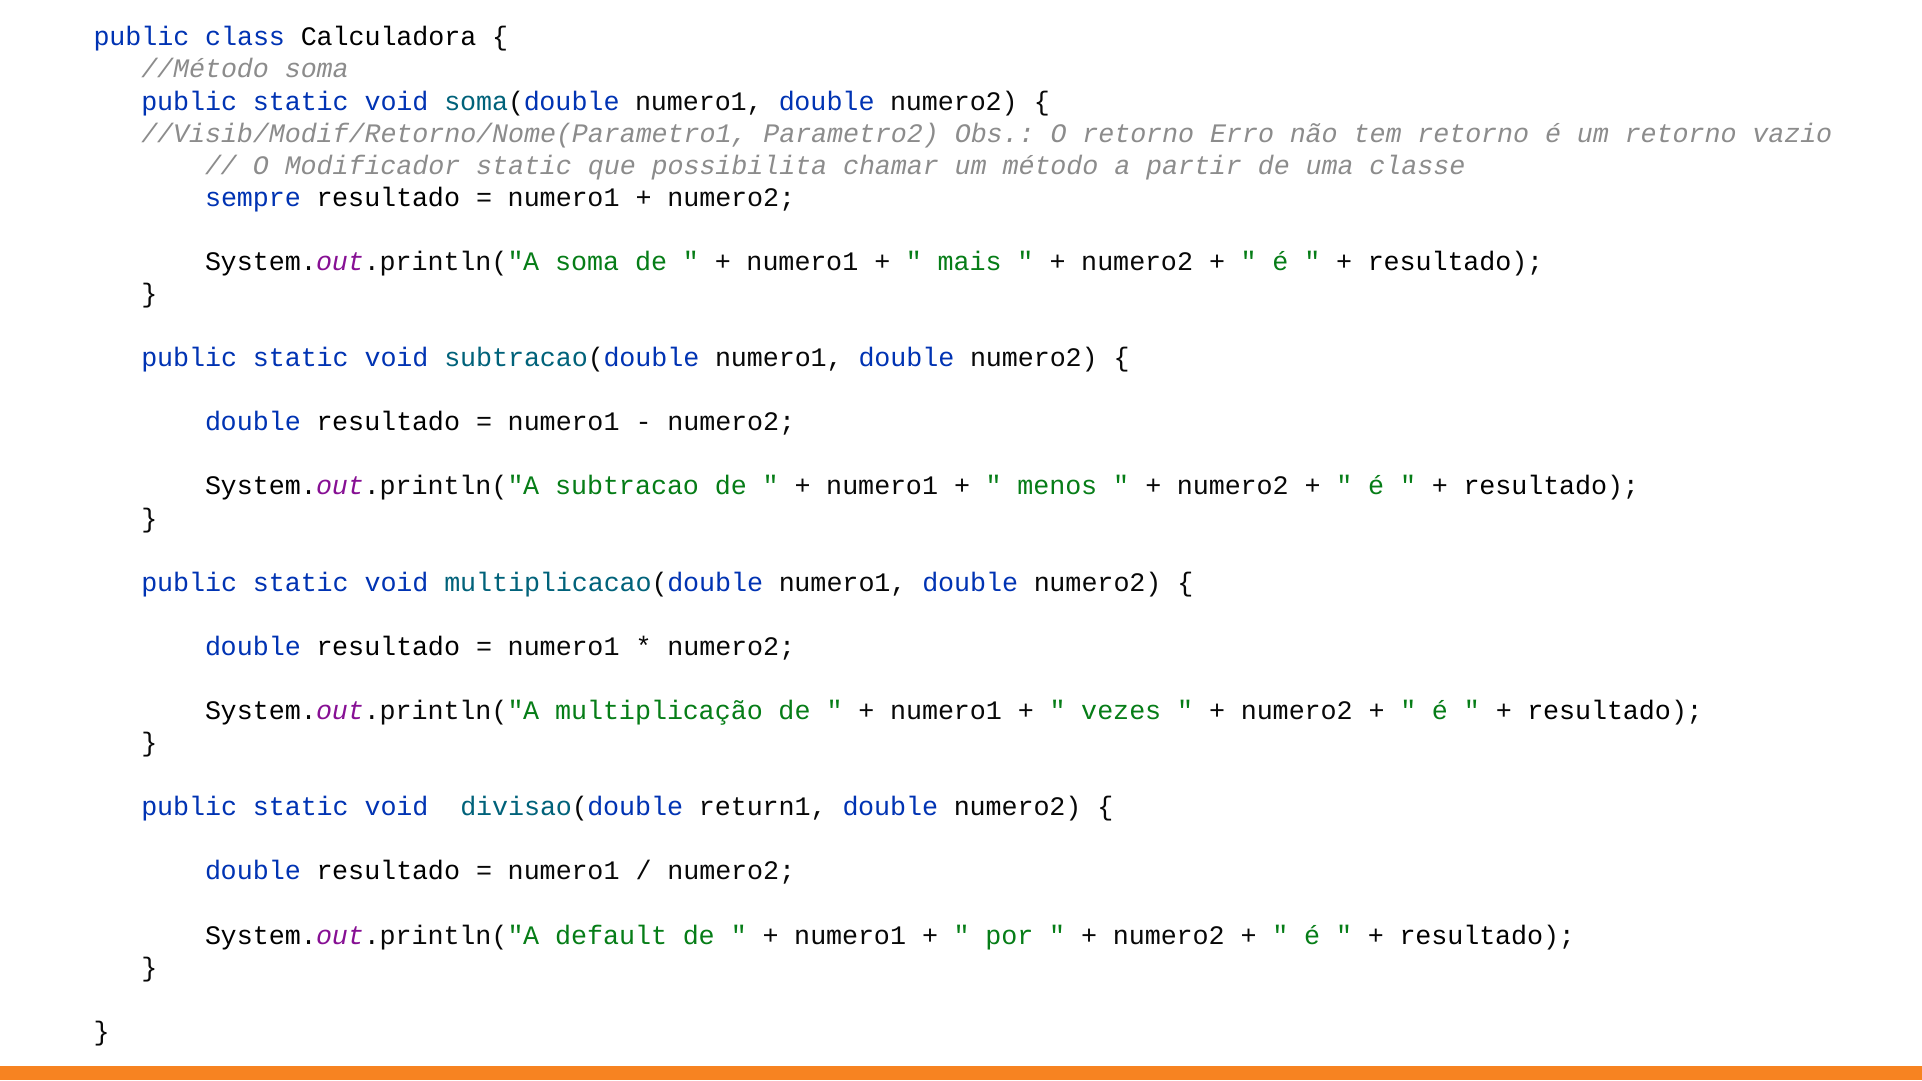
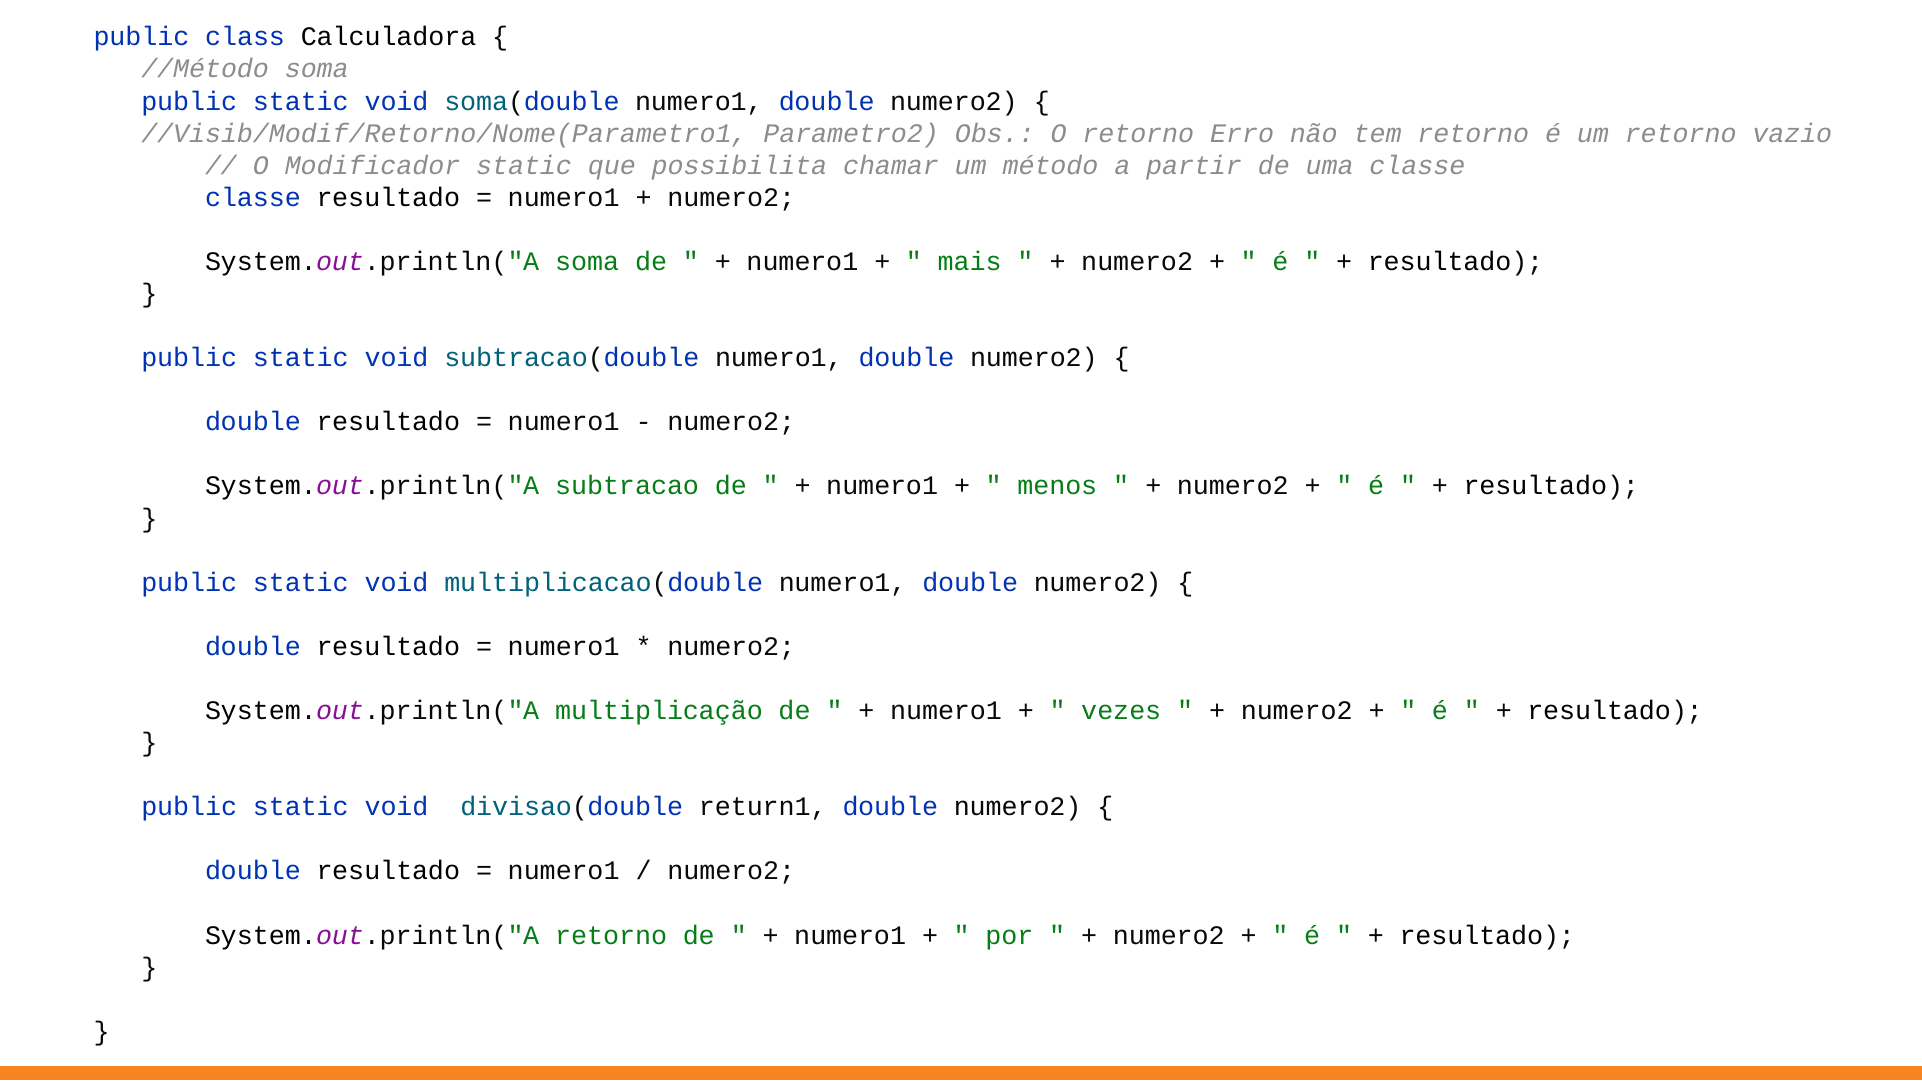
sempre at (253, 197): sempre -> classe
System.out.println("A default: default -> retorno
